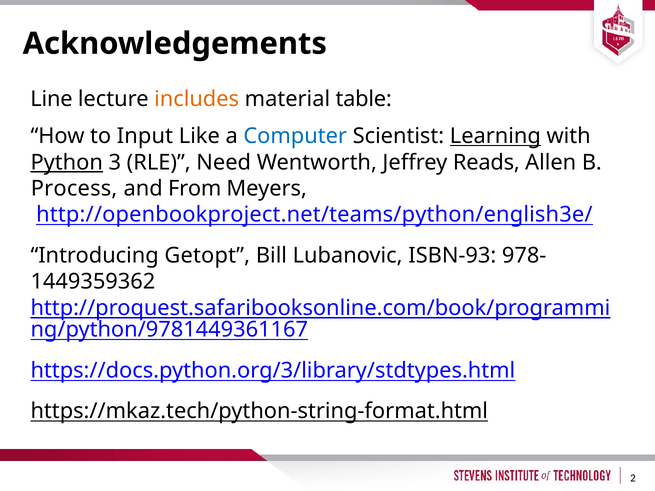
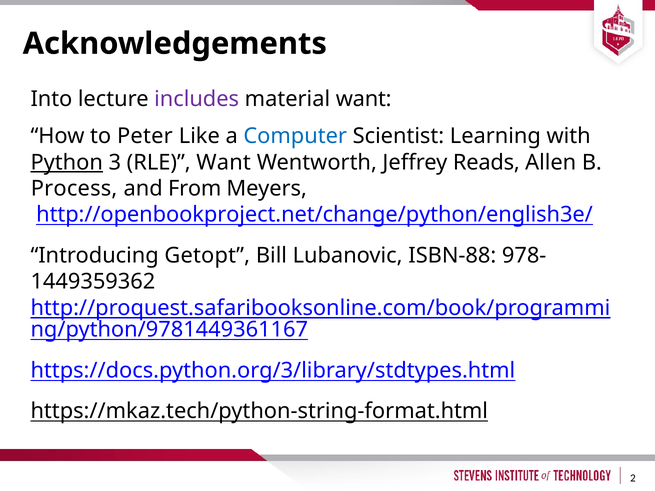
Line: Line -> Into
includes colour: orange -> purple
material table: table -> want
Input: Input -> Peter
Learning underline: present -> none
RLE Need: Need -> Want
http://openbookproject.net/teams/python/english3e/: http://openbookproject.net/teams/python/english3e/ -> http://openbookproject.net/change/python/english3e/
ISBN-93: ISBN-93 -> ISBN-88
